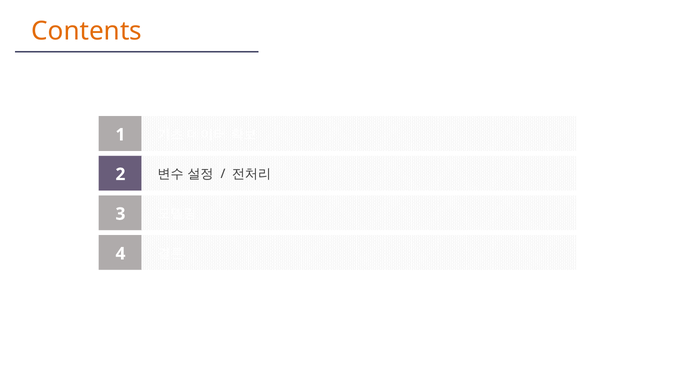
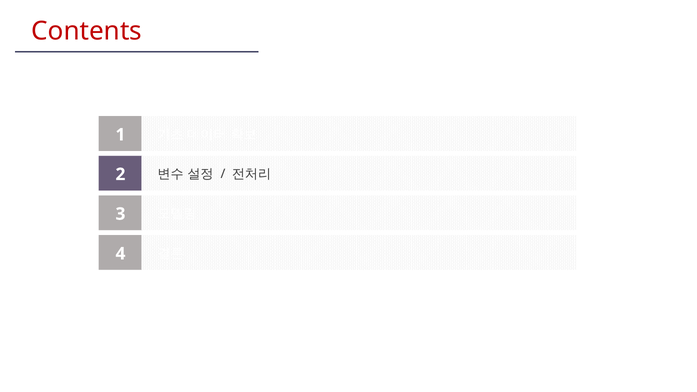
Contents colour: orange -> red
